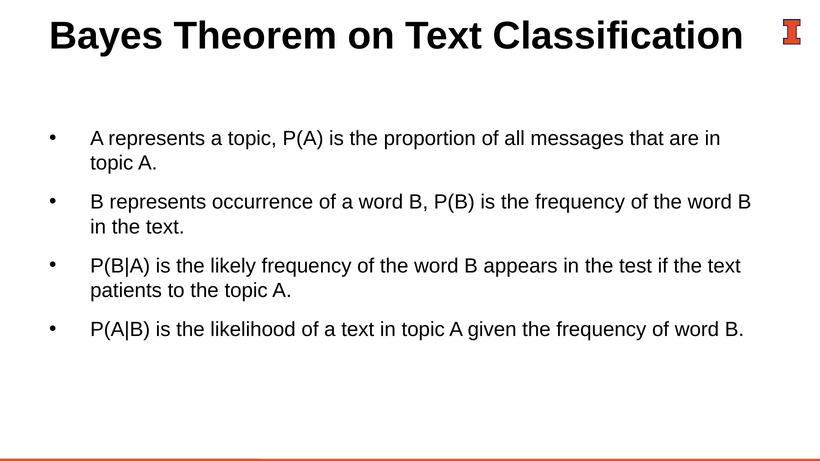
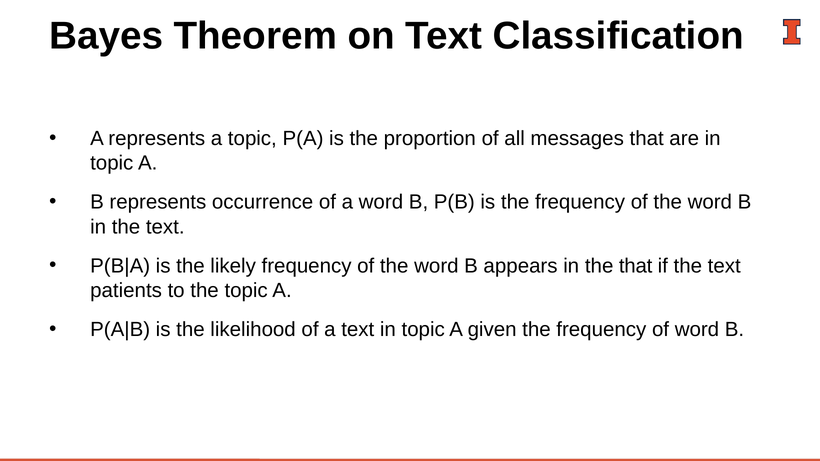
the test: test -> that
